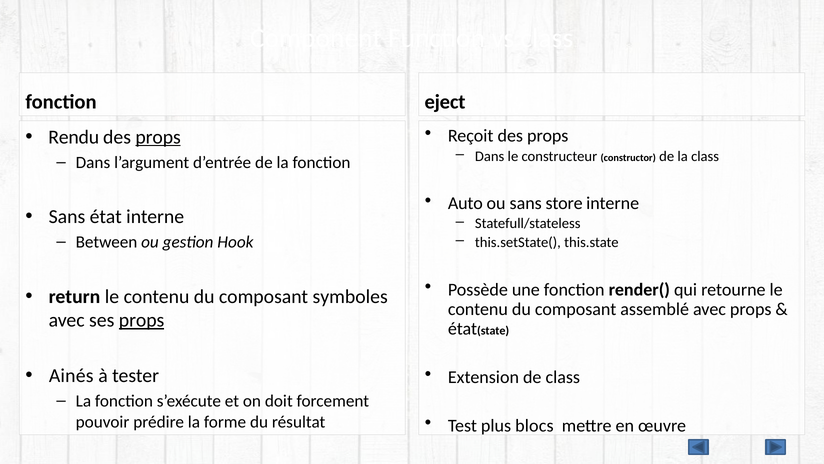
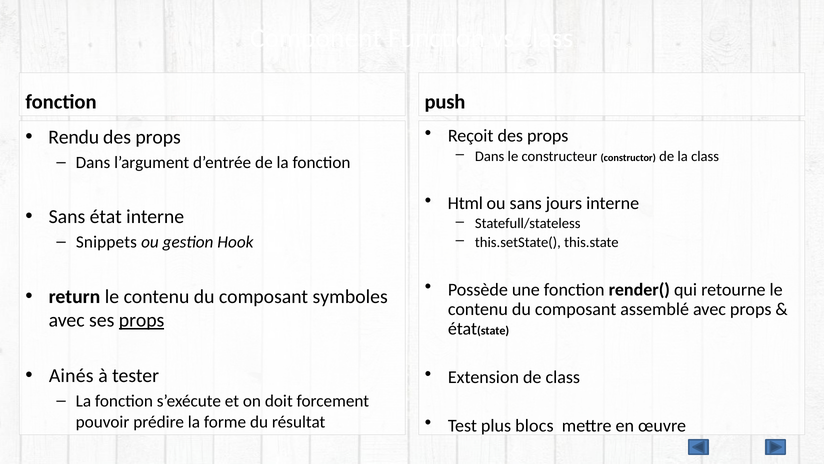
eject: eject -> push
props at (158, 137) underline: present -> none
Auto: Auto -> Html
store: store -> jours
Between: Between -> Snippets
